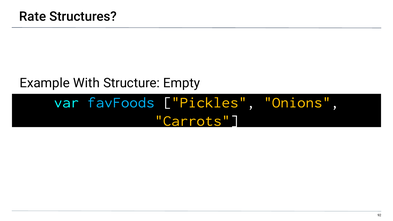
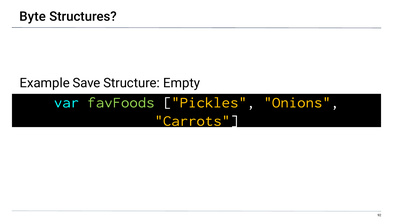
Rate: Rate -> Byte
With: With -> Save
favFoods colour: light blue -> light green
